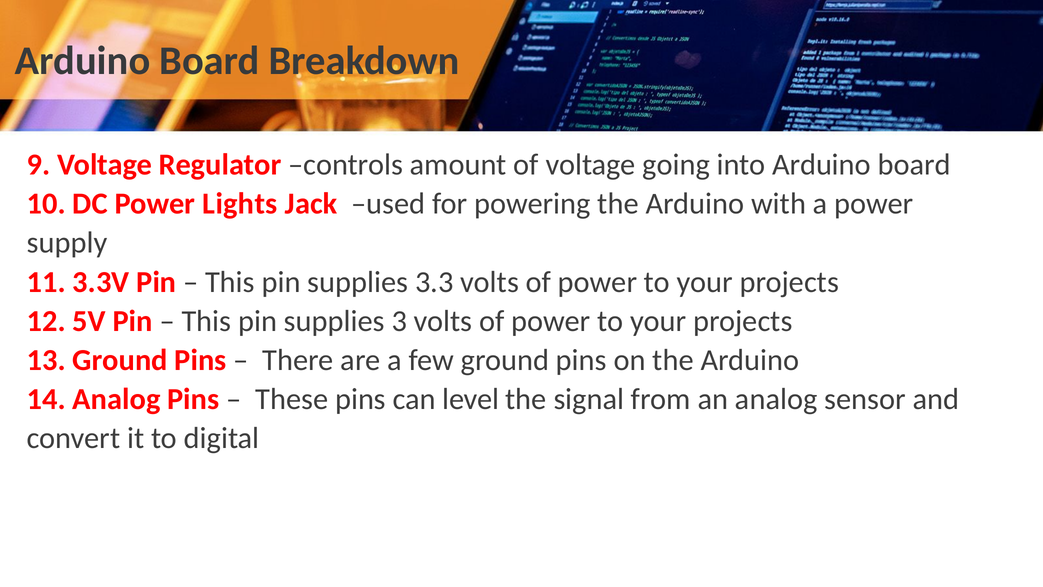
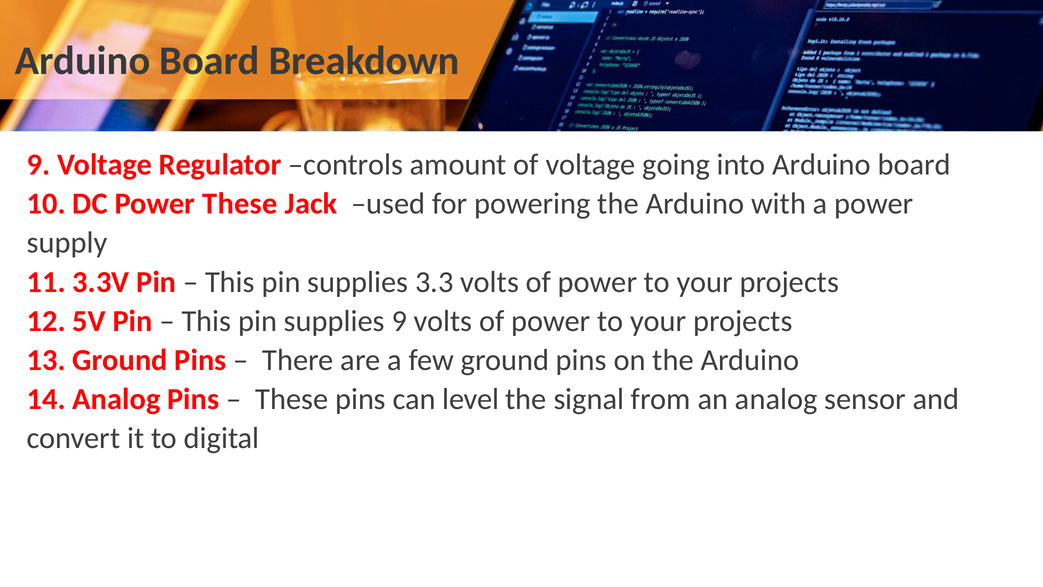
Power Lights: Lights -> These
supplies 3: 3 -> 9
